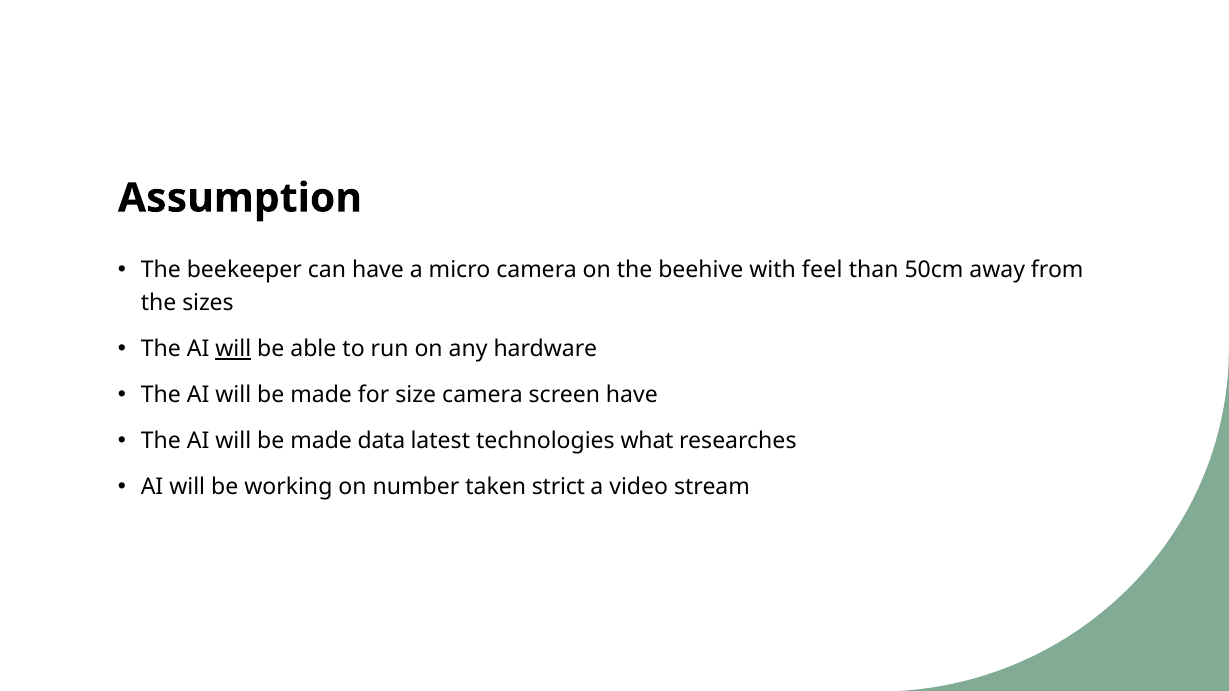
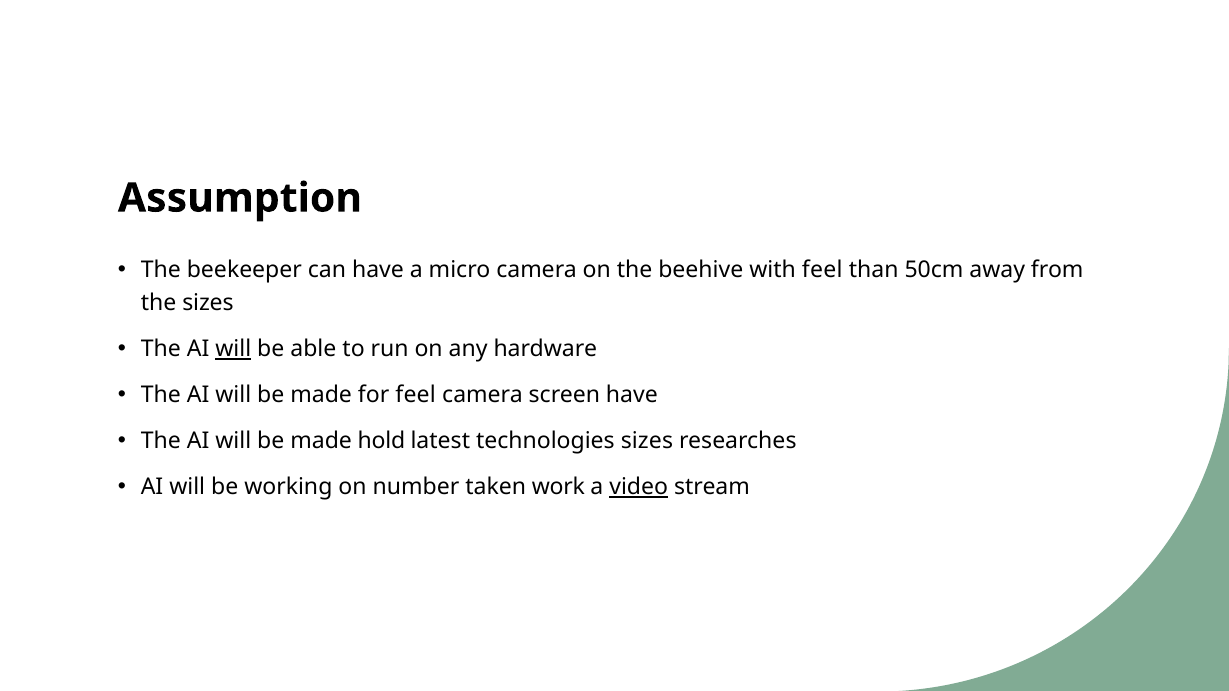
for size: size -> feel
data: data -> hold
technologies what: what -> sizes
strict: strict -> work
video underline: none -> present
